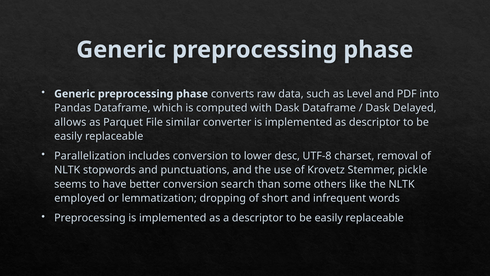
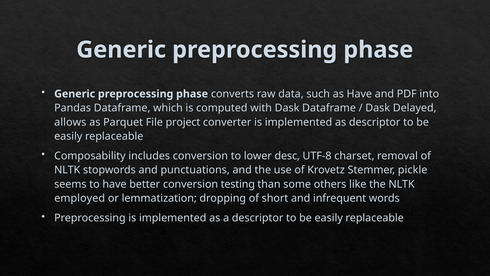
as Level: Level -> Have
similar: similar -> project
Parallelization: Parallelization -> Composability
search: search -> testing
